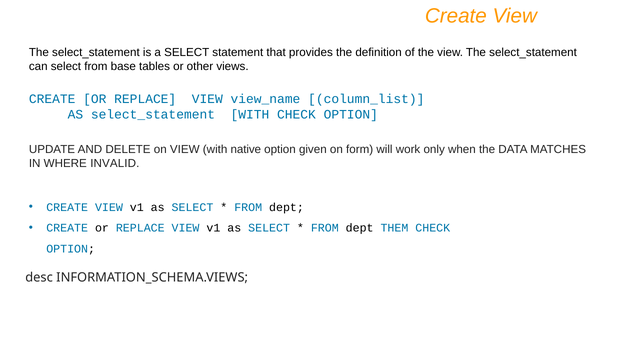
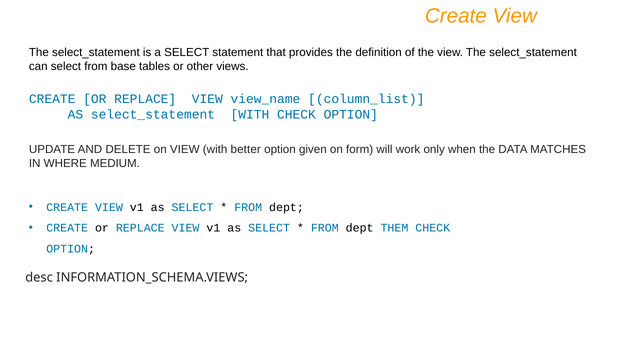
native: native -> better
INVALID: INVALID -> MEDIUM
